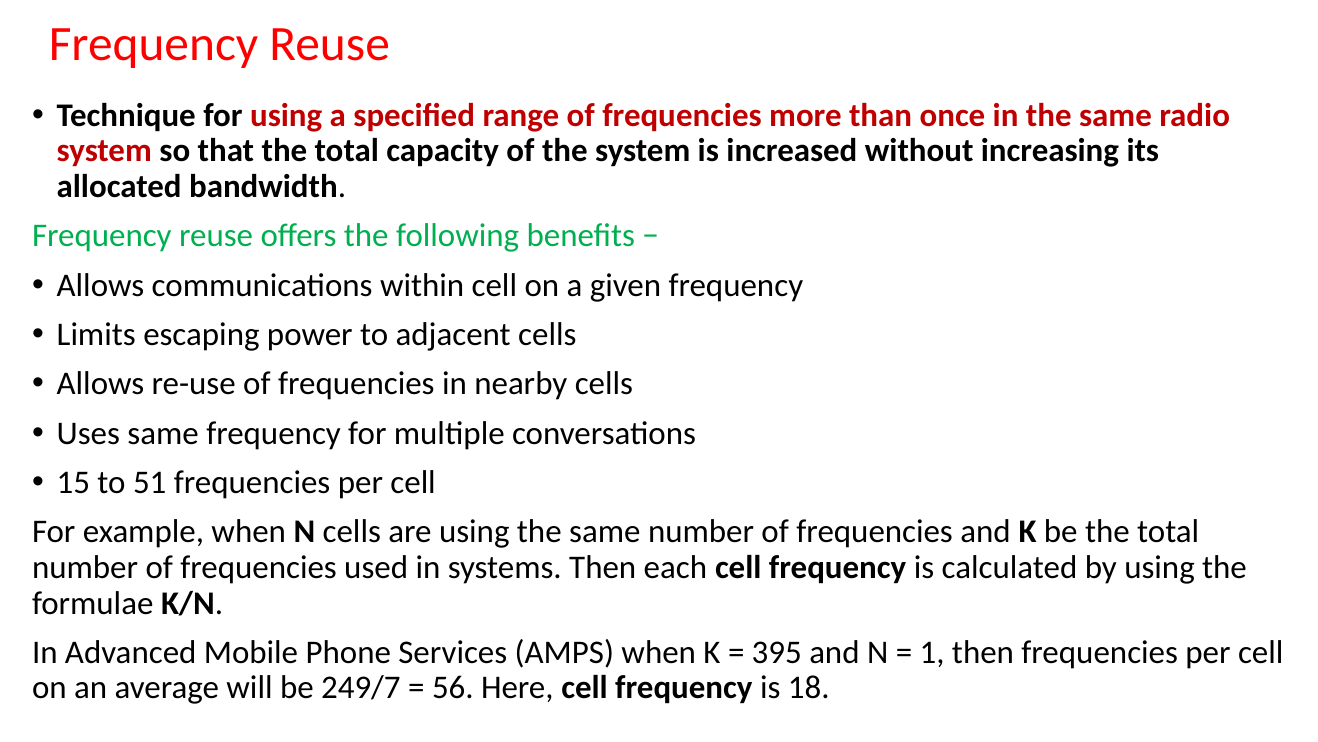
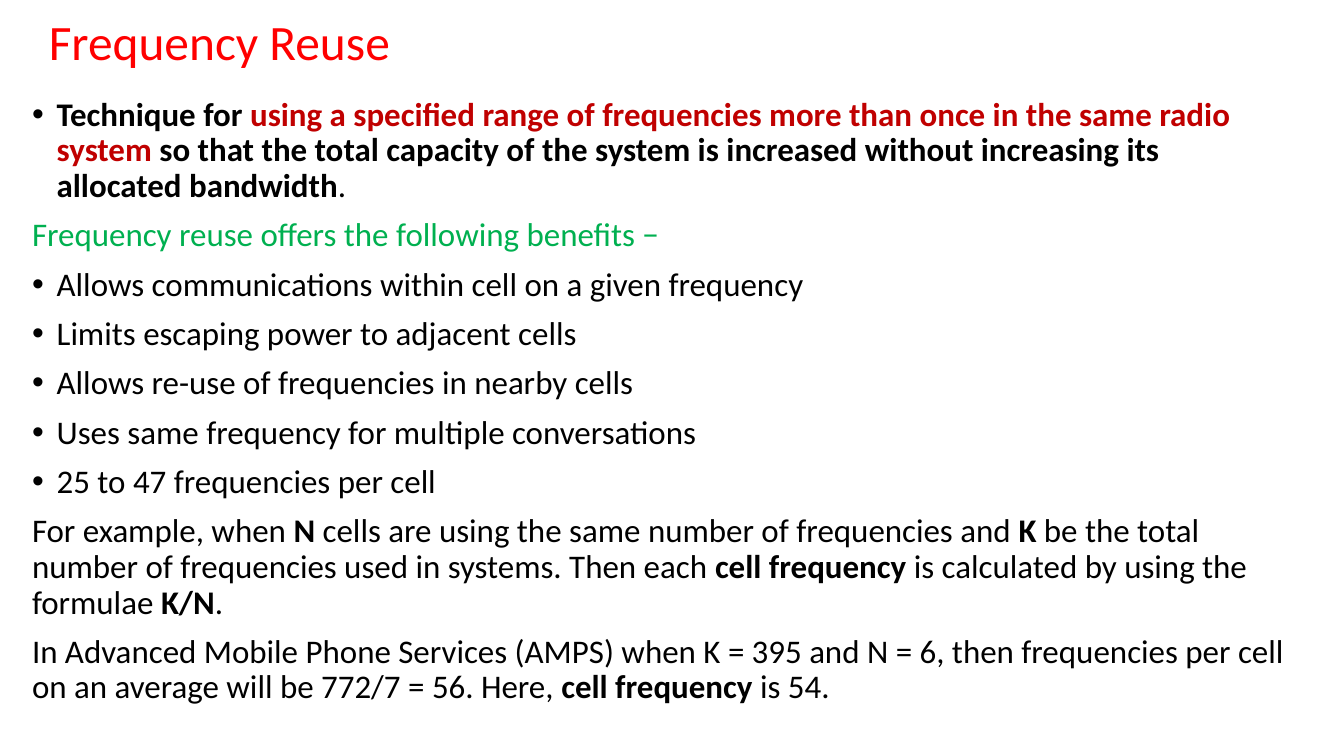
15: 15 -> 25
51: 51 -> 47
1: 1 -> 6
249/7: 249/7 -> 772/7
18: 18 -> 54
